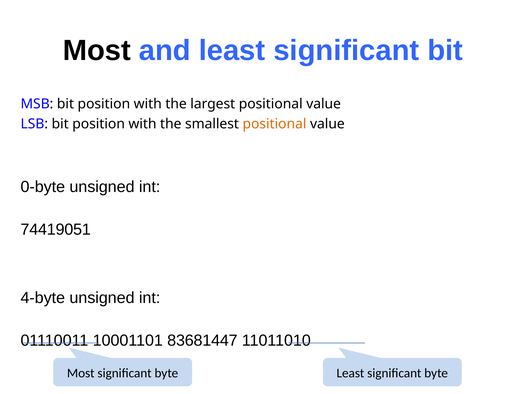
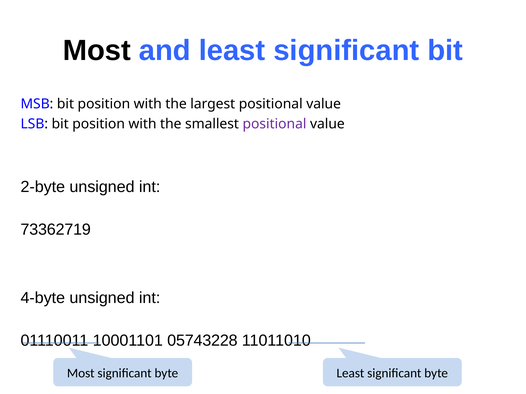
positional at (274, 124) colour: orange -> purple
0-byte: 0-byte -> 2-byte
74419051: 74419051 -> 73362719
83681447: 83681447 -> 05743228
